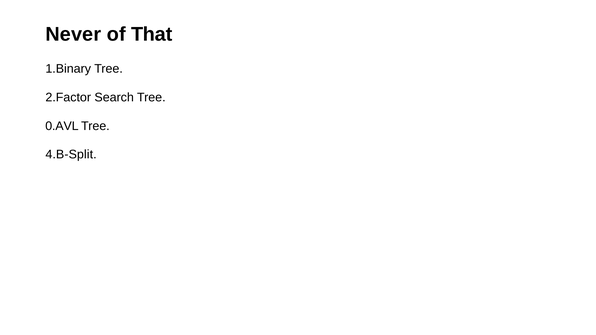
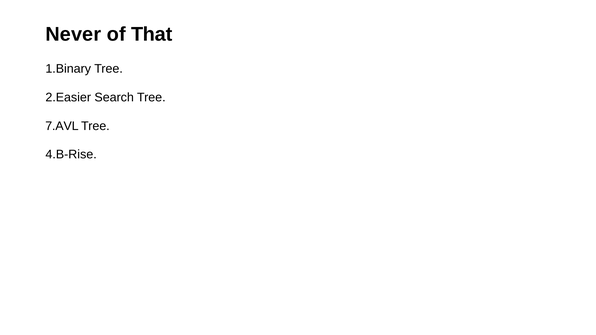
2.Factor: 2.Factor -> 2.Easier
0.AVL: 0.AVL -> 7.AVL
4.B-Split: 4.B-Split -> 4.B-Rise
